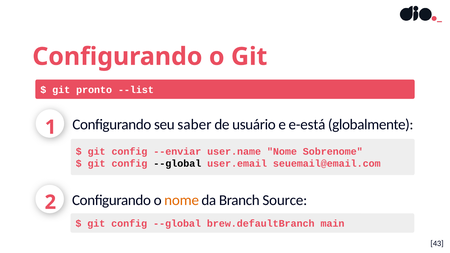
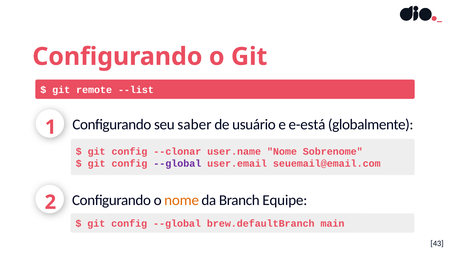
pronto: pronto -> remote
--enviar: --enviar -> --clonar
--global at (177, 164) colour: black -> purple
Source: Source -> Equipe
